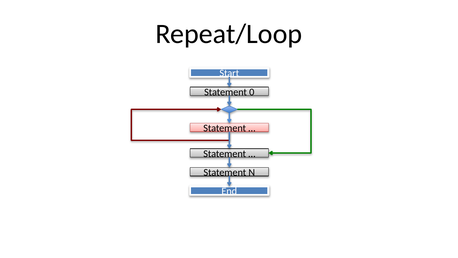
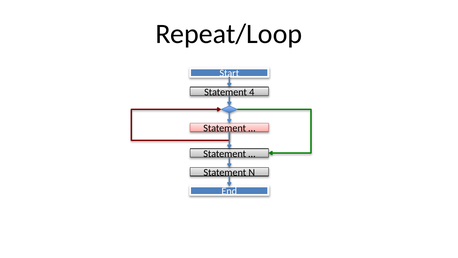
0: 0 -> 4
